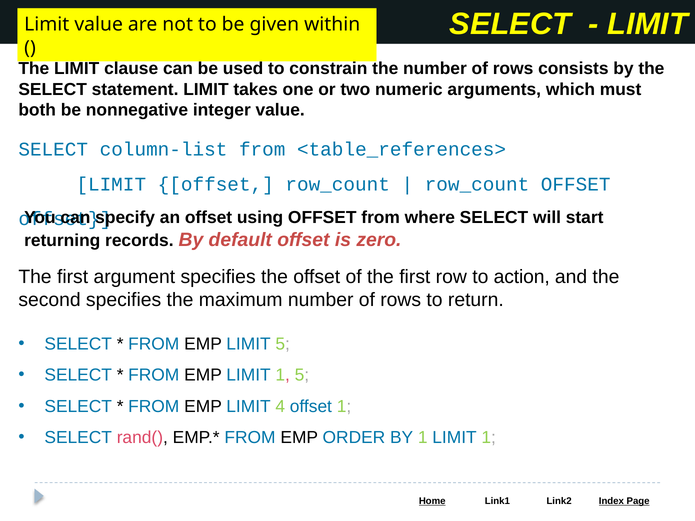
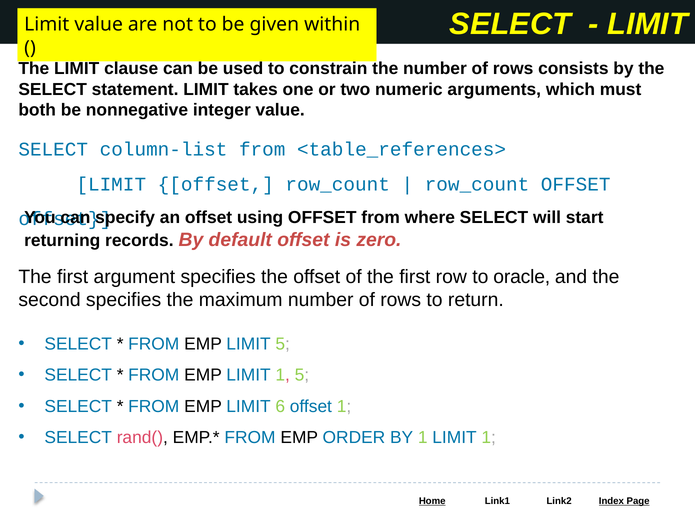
action: action -> oracle
4: 4 -> 6
